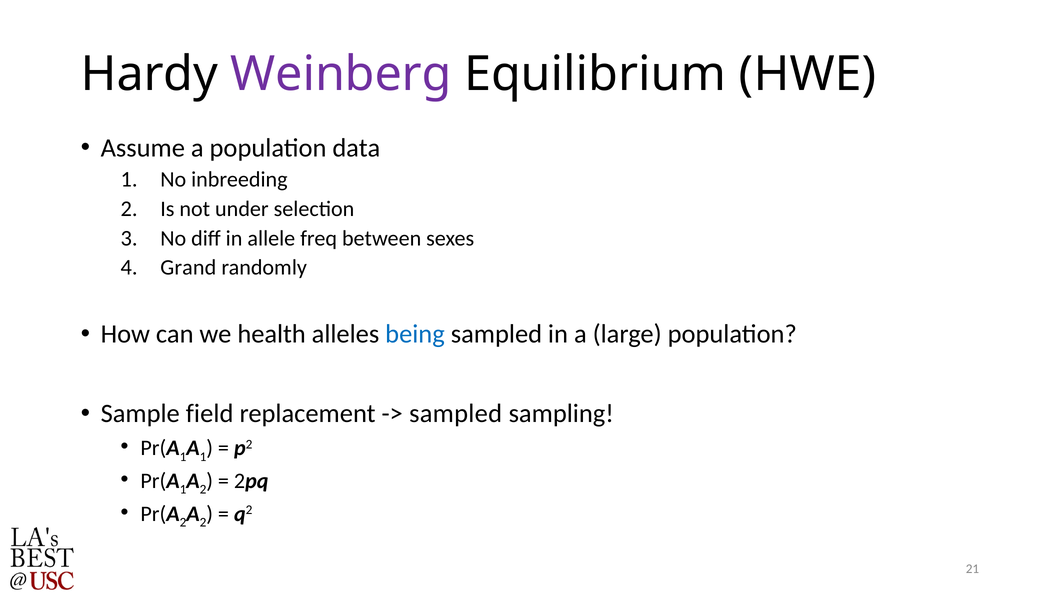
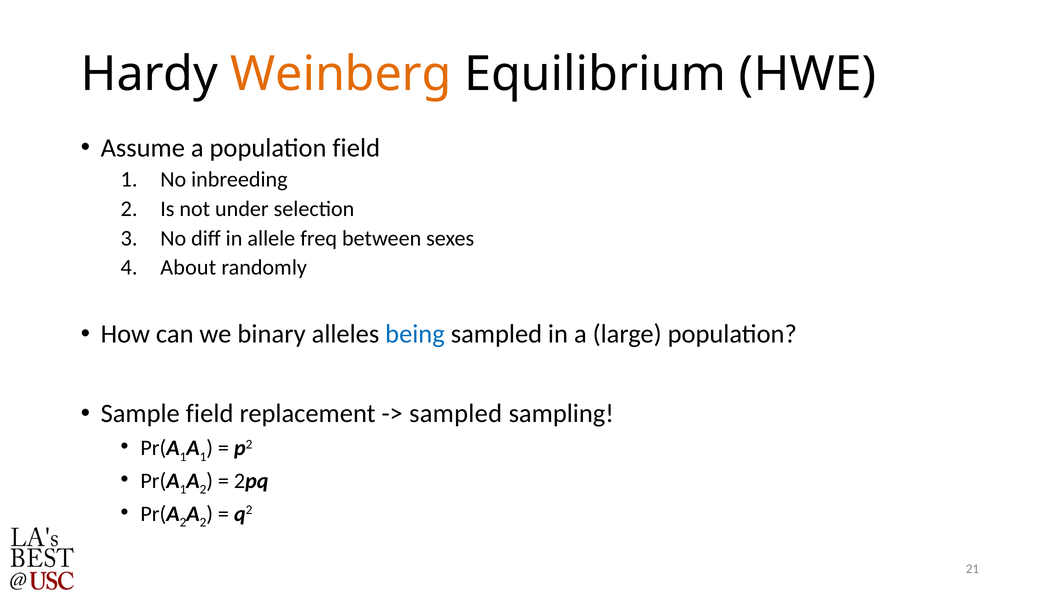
Weinberg colour: purple -> orange
population data: data -> field
Grand: Grand -> About
health: health -> binary
